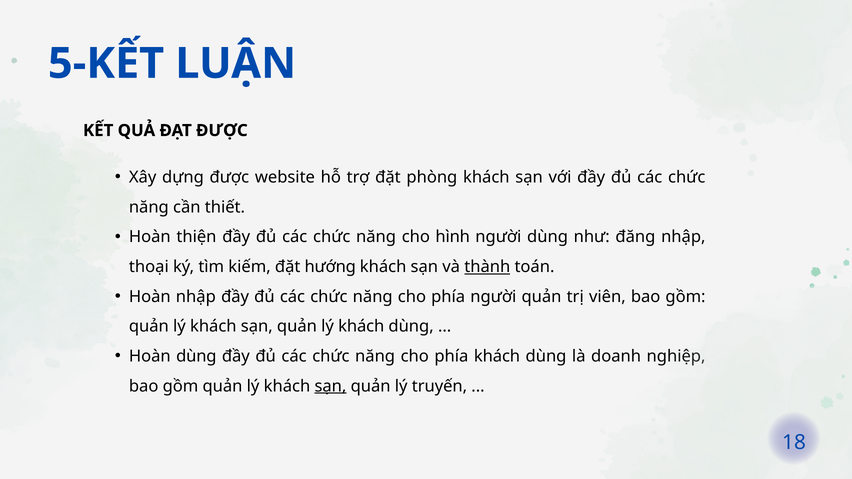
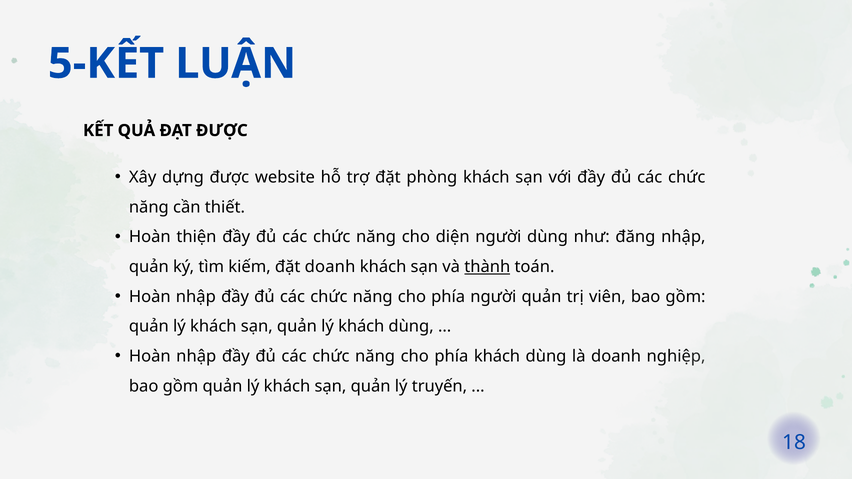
hình: hình -> diện
thoại at (149, 267): thoại -> quản
đặt hướng: hướng -> doanh
dùng at (196, 356): dùng -> nhập
sạn at (330, 386) underline: present -> none
